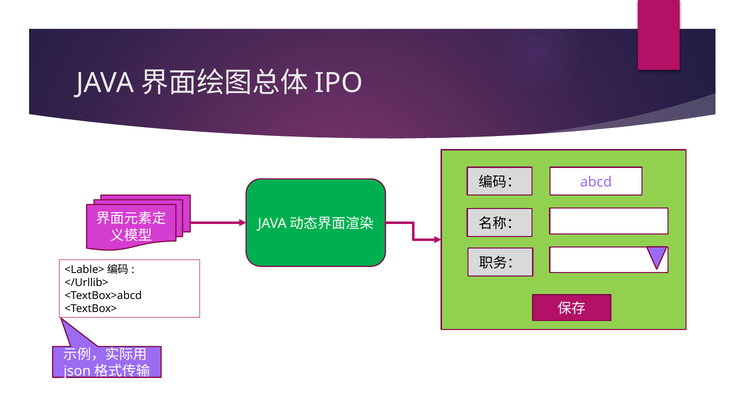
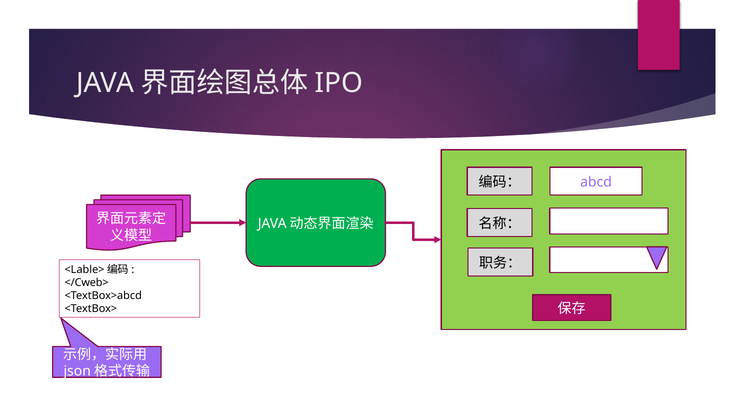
</Urllib>: </Urllib> -> </Cweb>
